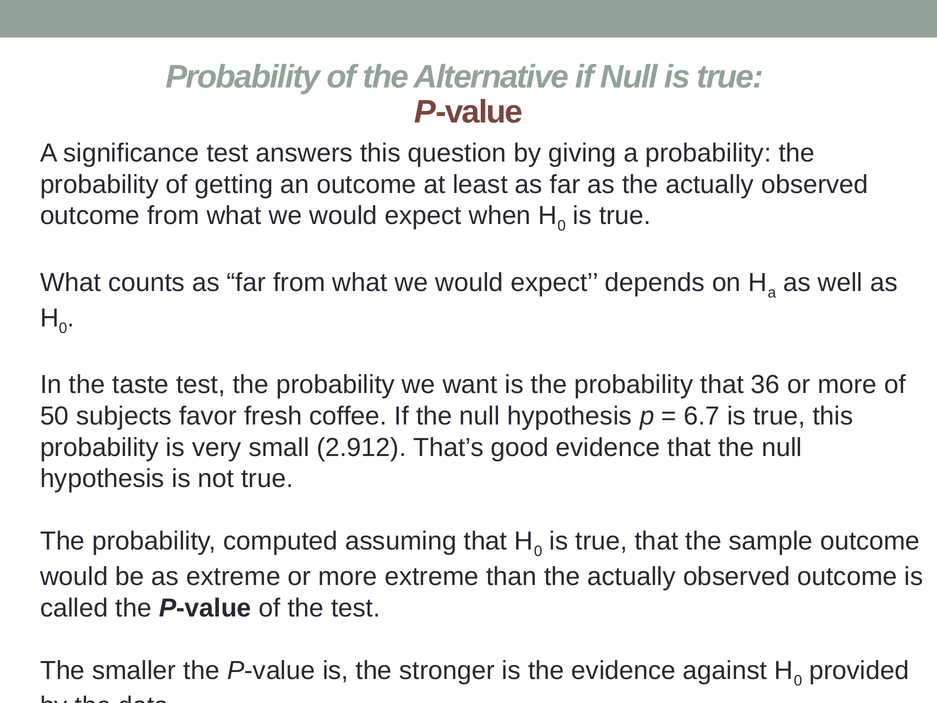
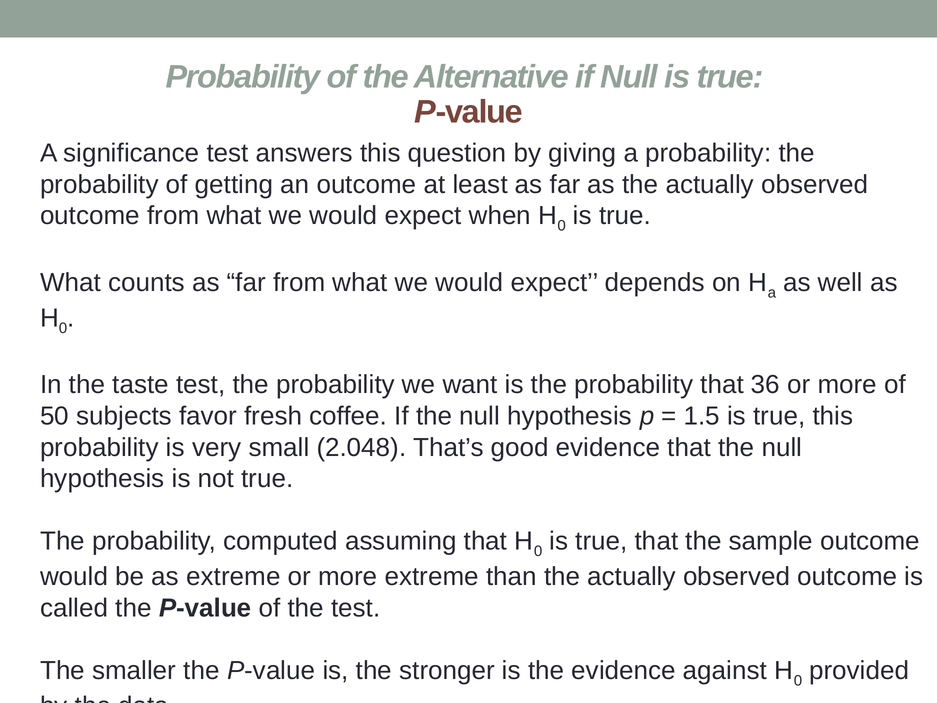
6.7: 6.7 -> 1.5
2.912: 2.912 -> 2.048
